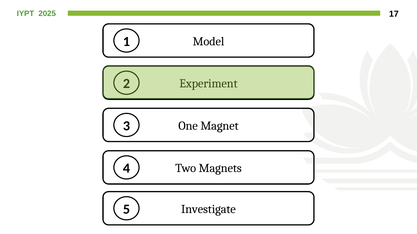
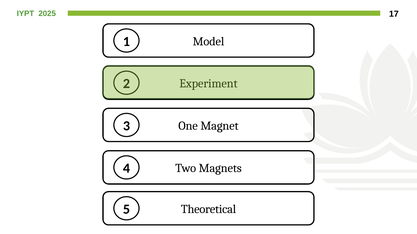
Investigate: Investigate -> Theoretical
